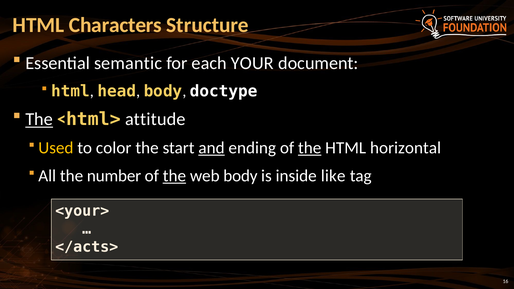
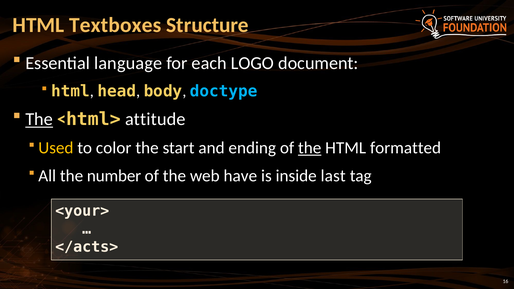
Characters: Characters -> Textboxes
semantic: semantic -> language
YOUR: YOUR -> LOGO
doctype colour: white -> light blue
and underline: present -> none
horizontal: horizontal -> formatted
the at (174, 176) underline: present -> none
web body: body -> have
like: like -> last
